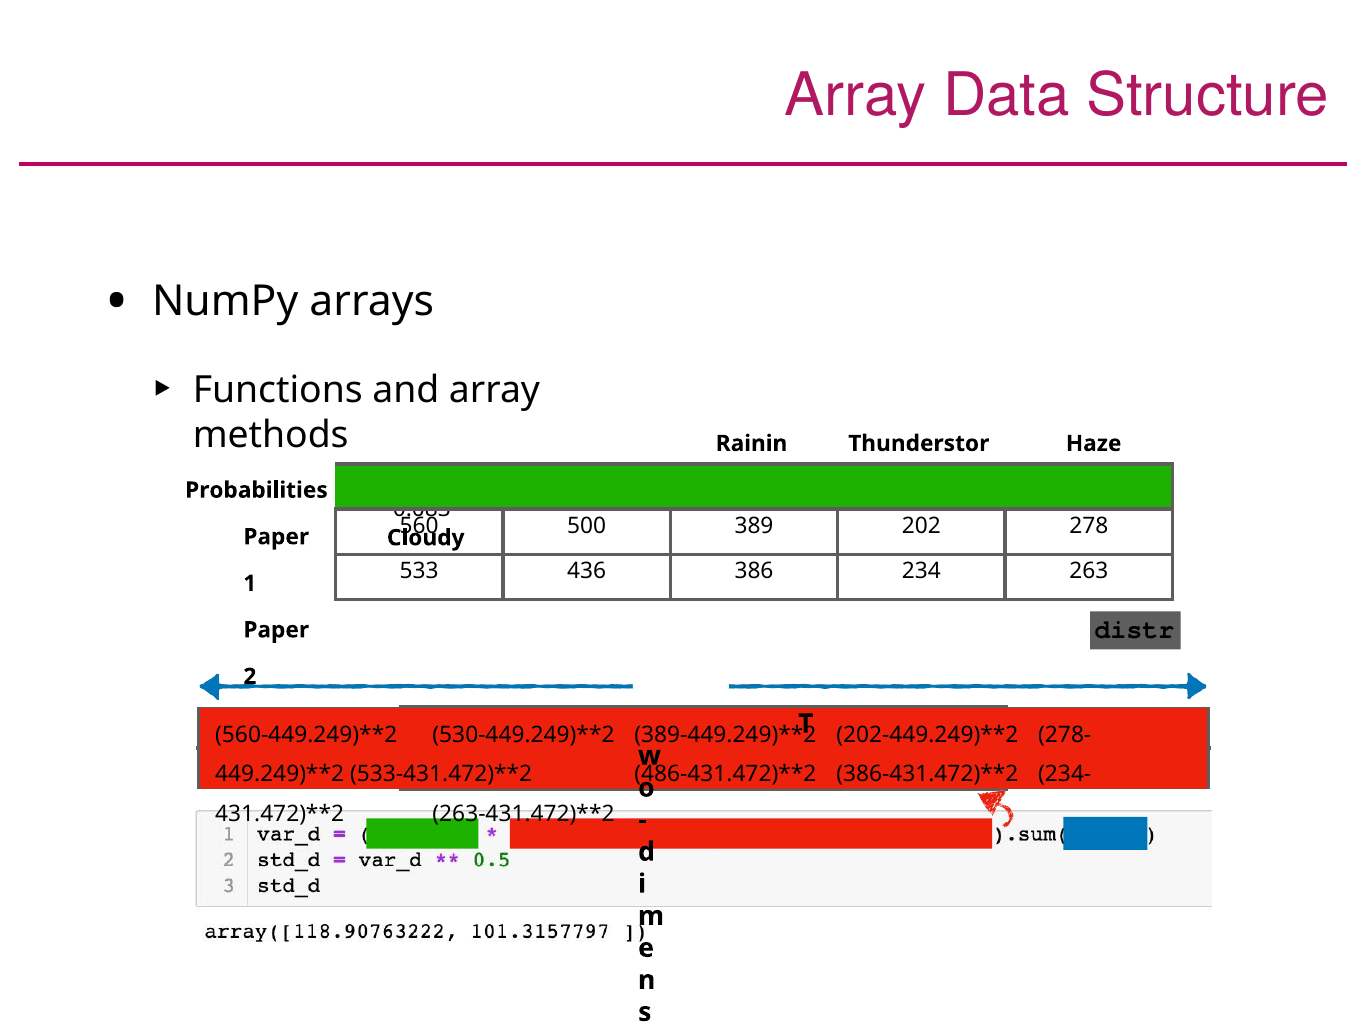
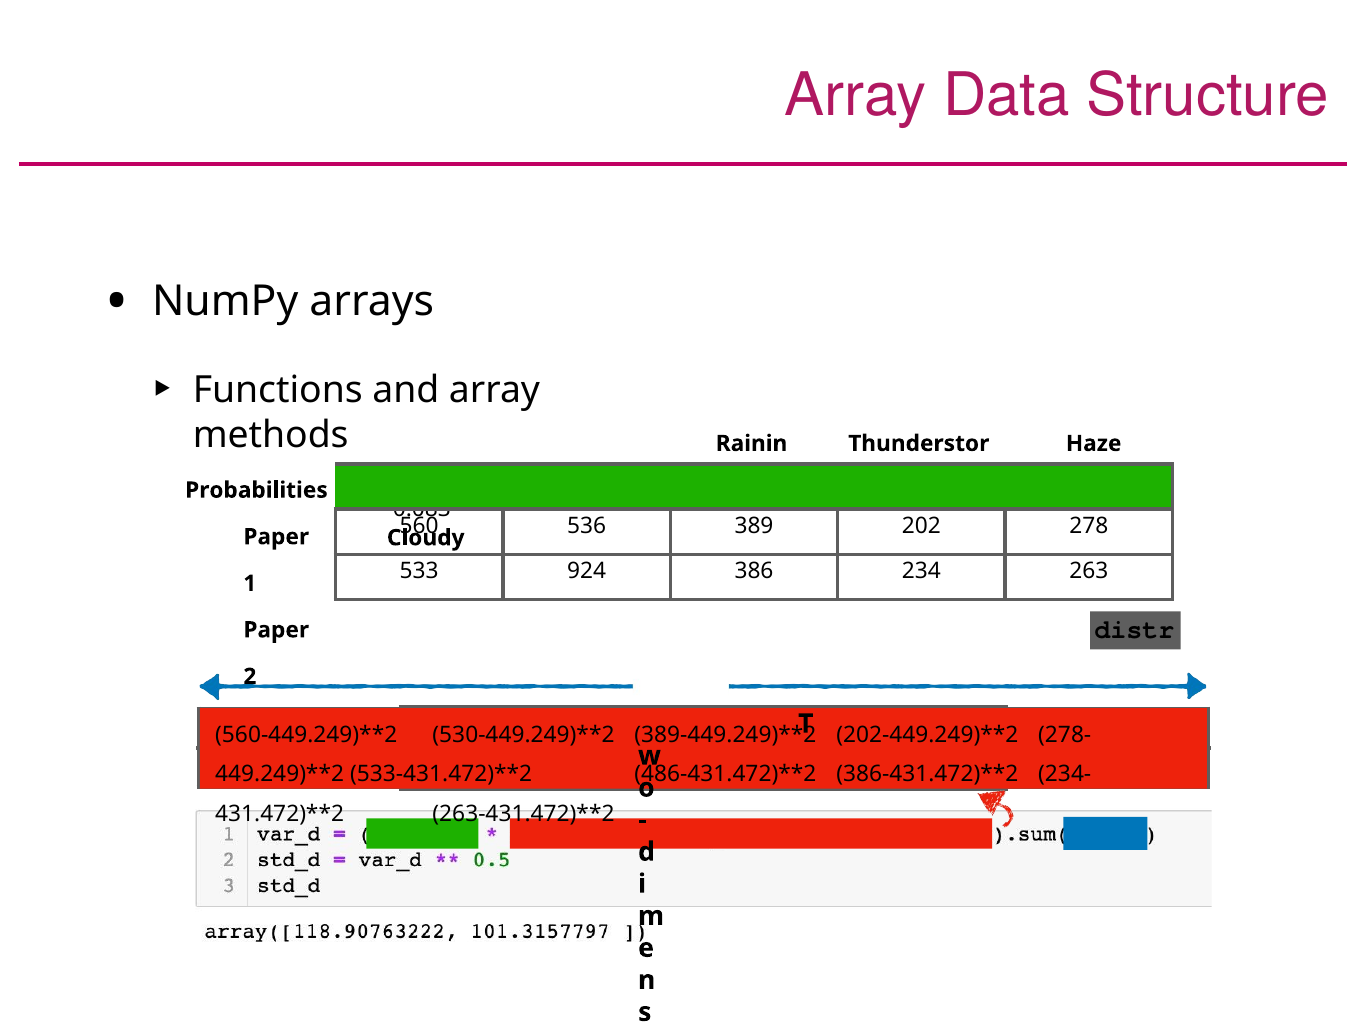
500: 500 -> 536
436: 436 -> 924
